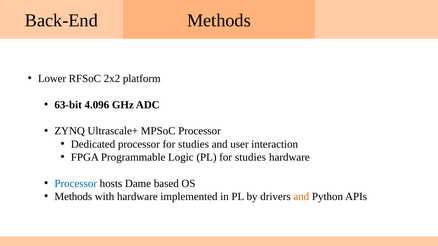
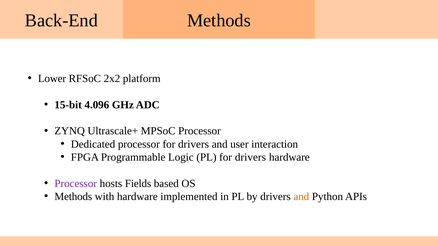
63-bit: 63-bit -> 15-bit
processor for studies: studies -> drivers
PL for studies: studies -> drivers
Processor at (76, 184) colour: blue -> purple
Dame: Dame -> Fields
